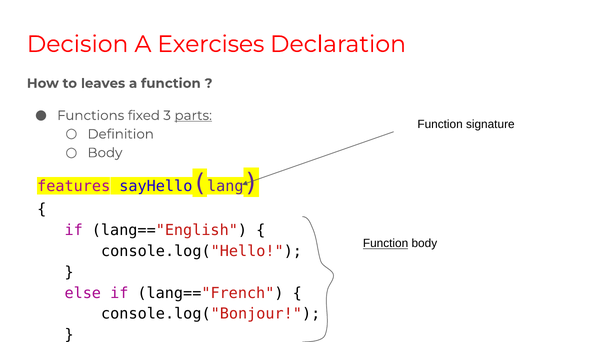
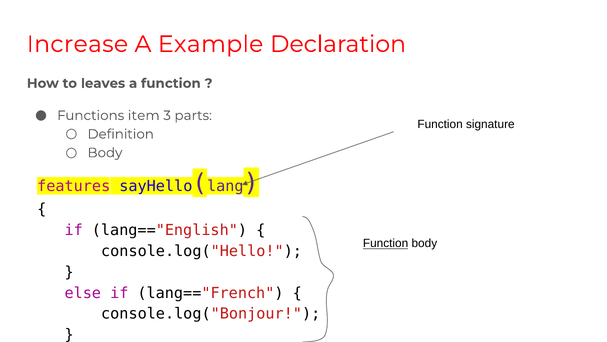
Decision: Decision -> Increase
Exercises: Exercises -> Example
fixed: fixed -> item
parts underline: present -> none
